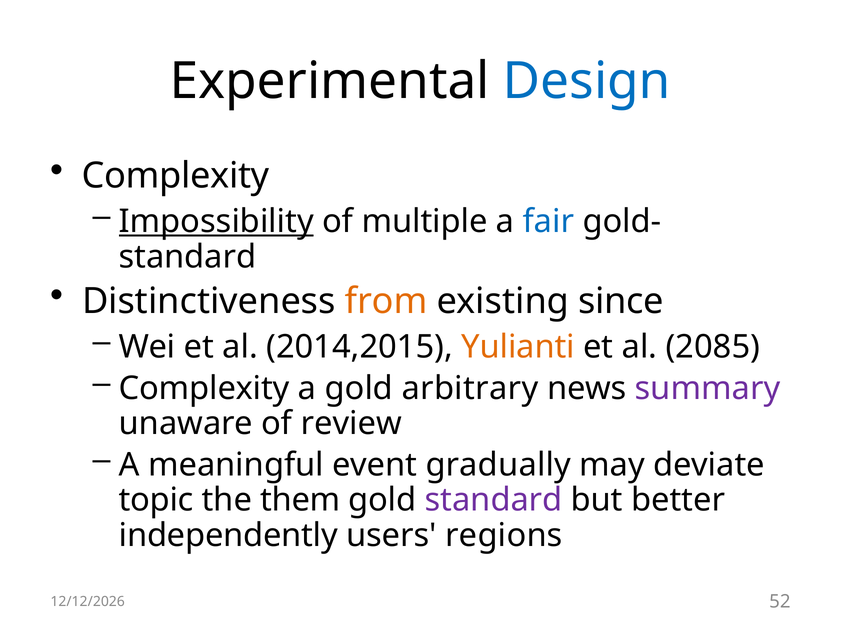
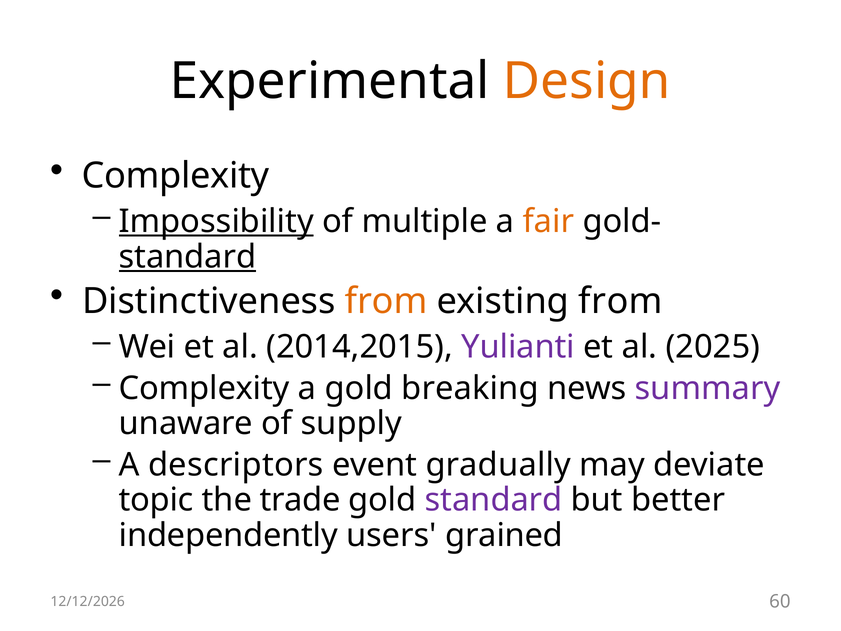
Design colour: blue -> orange
fair colour: blue -> orange
standard at (187, 257) underline: none -> present
existing since: since -> from
Yulianti colour: orange -> purple
2085: 2085 -> 2025
arbitrary: arbitrary -> breaking
review: review -> supply
meaningful: meaningful -> descriptors
them: them -> trade
regions: regions -> grained
52: 52 -> 60
